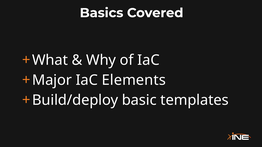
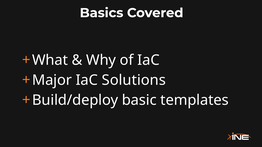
Elements: Elements -> Solutions
